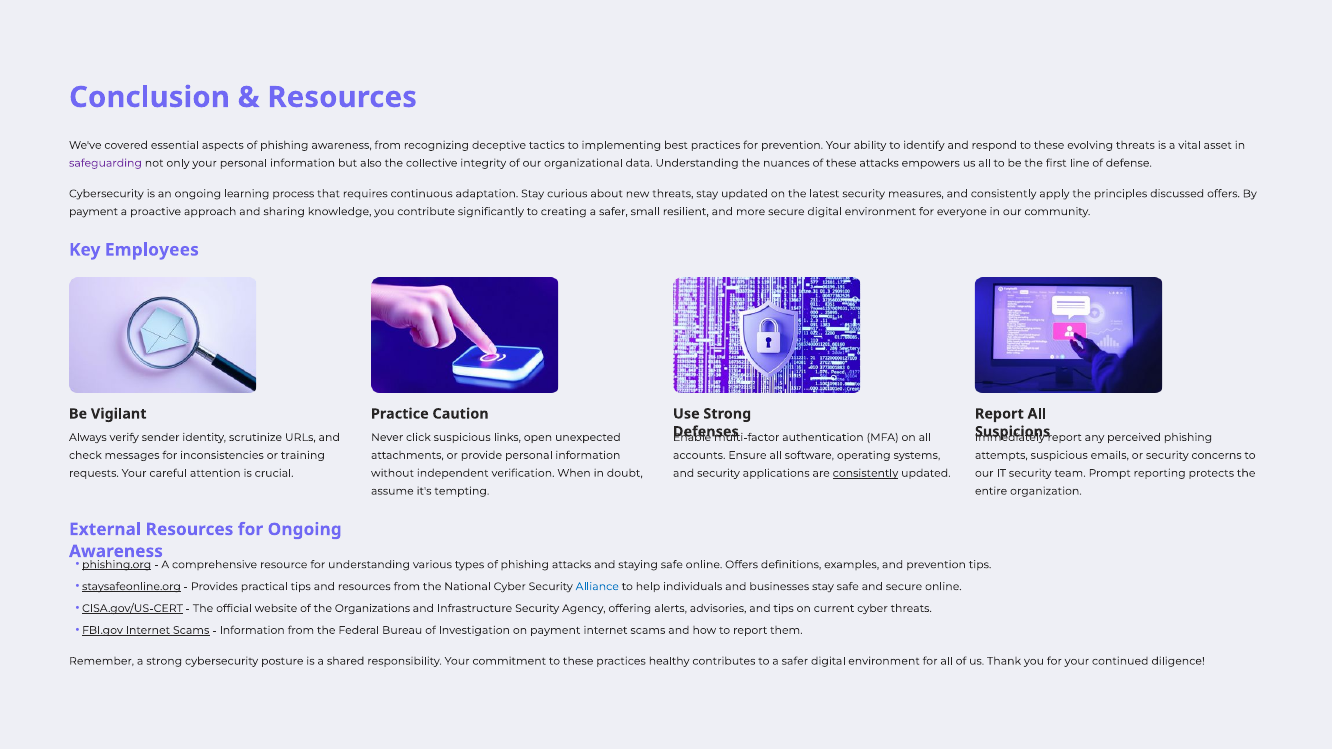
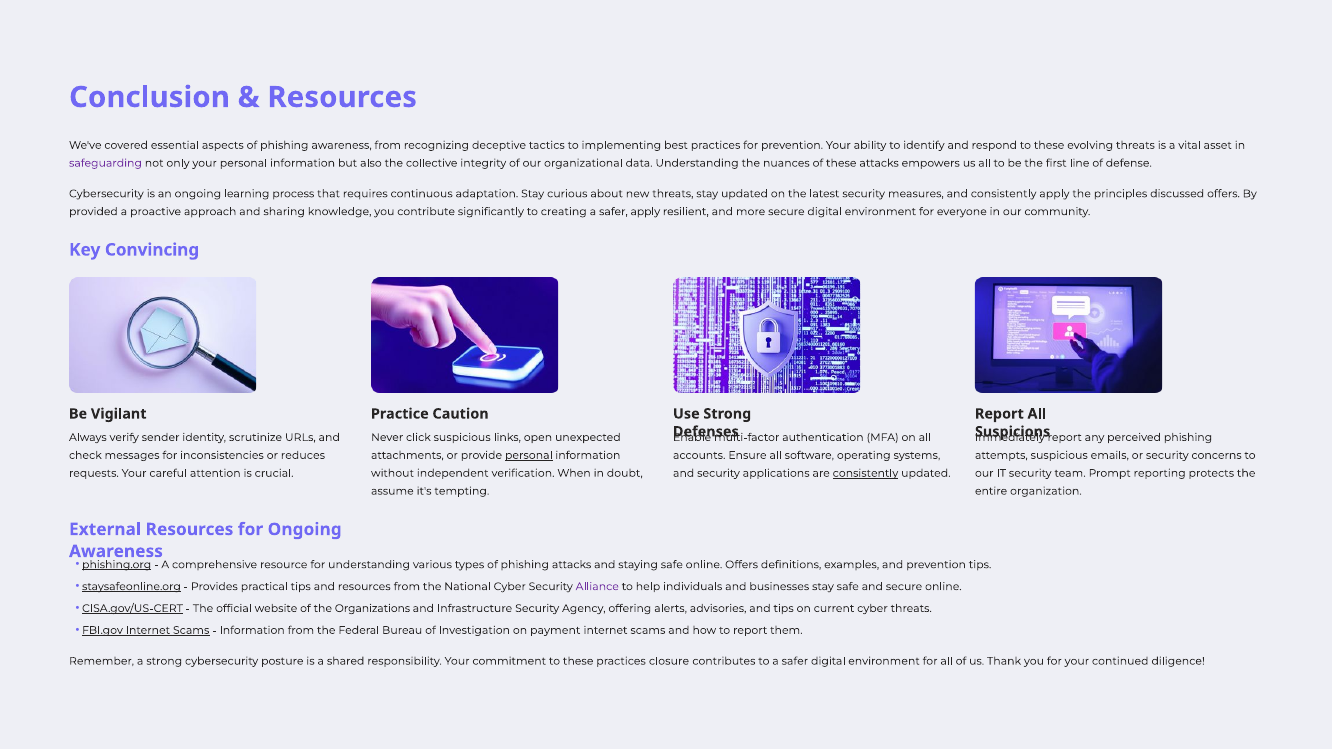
payment at (93, 212): payment -> provided
safer small: small -> apply
Employees: Employees -> Convincing
training: training -> reduces
personal at (529, 455) underline: none -> present
Alliance colour: blue -> purple
healthy: healthy -> closure
